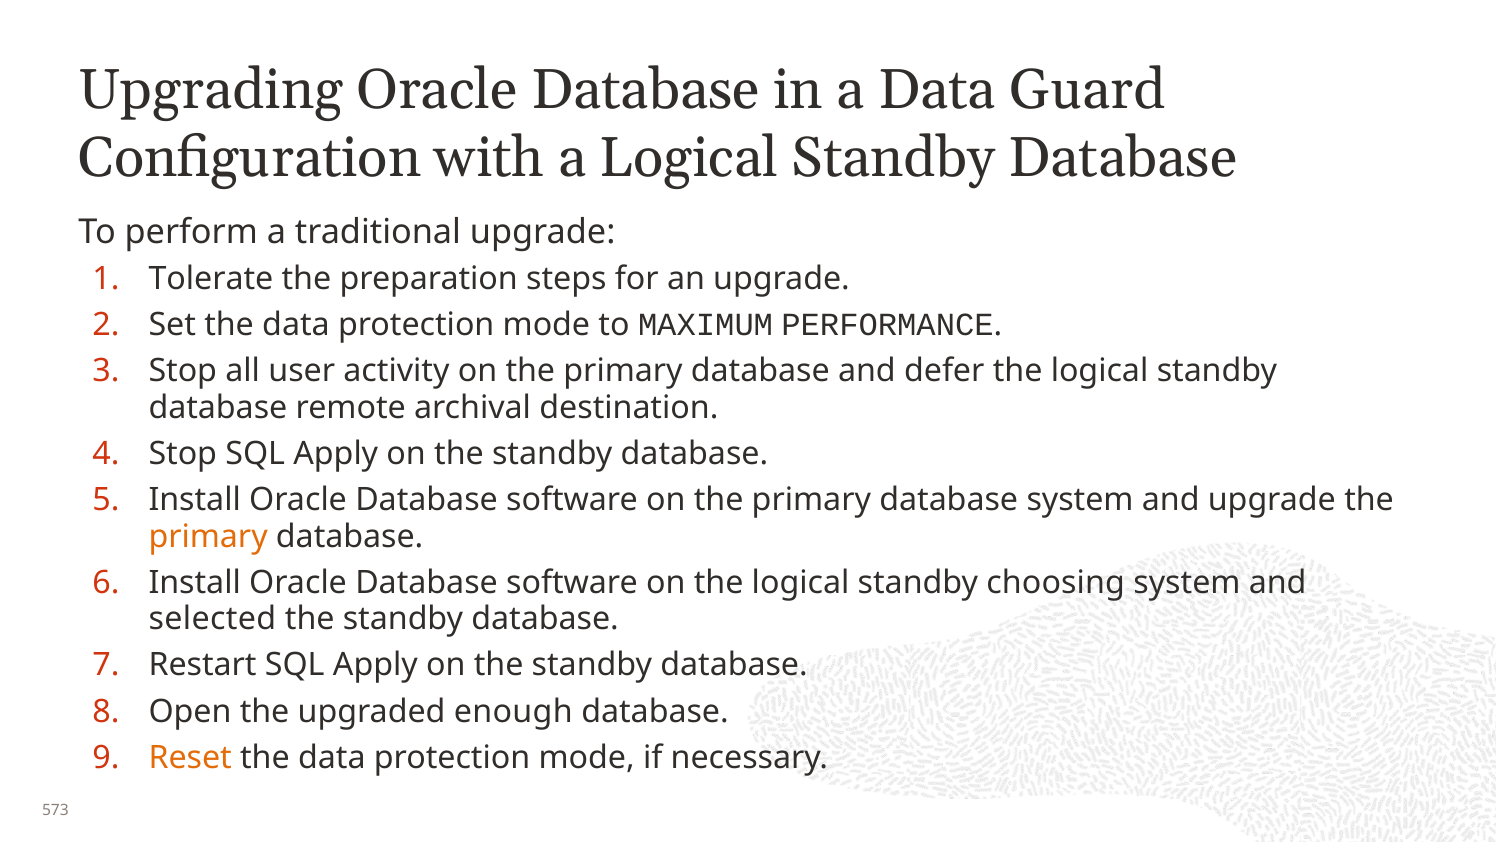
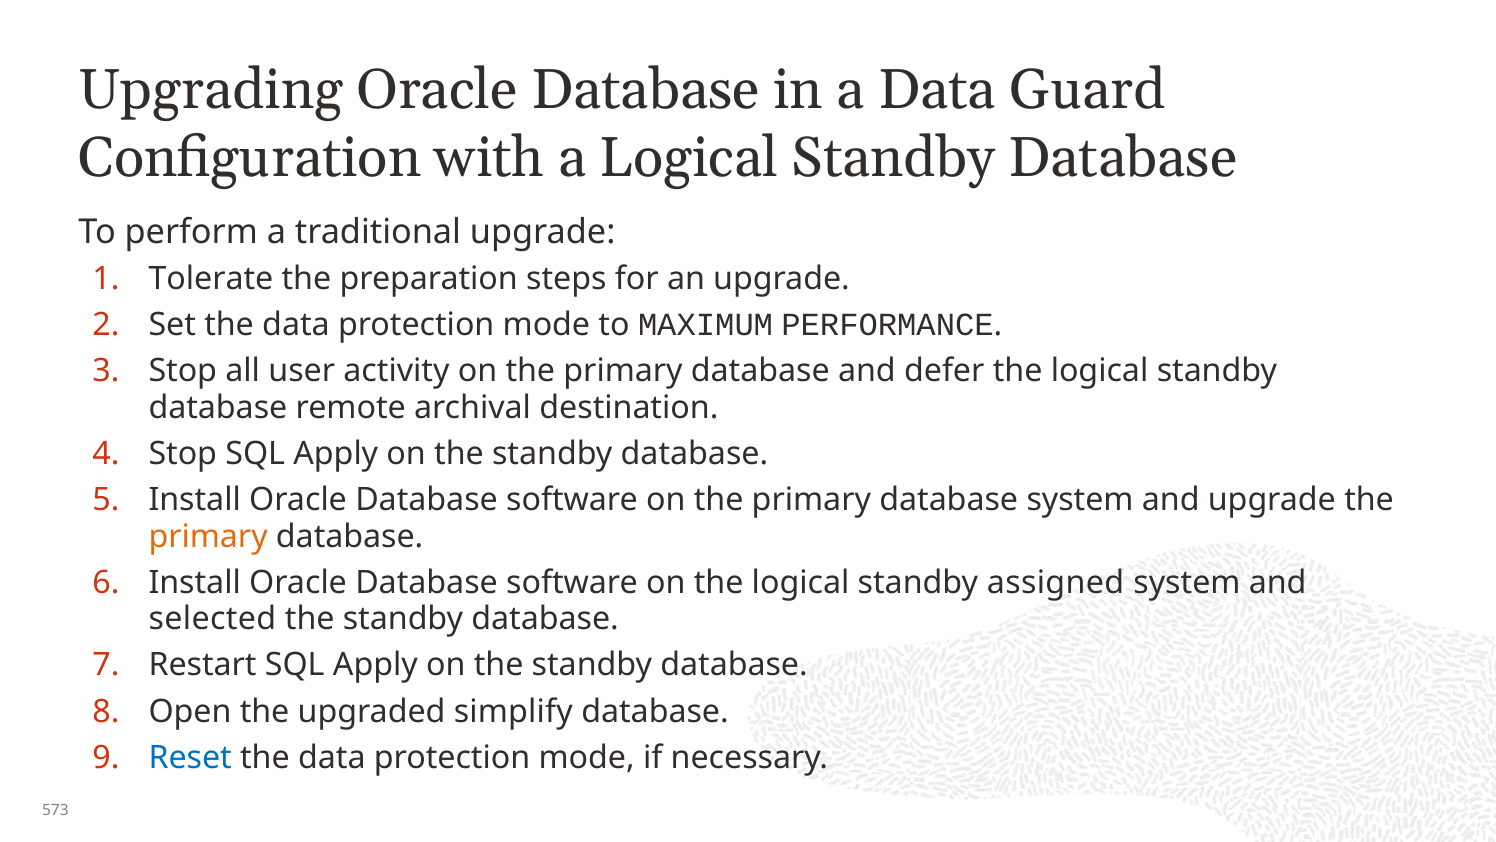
choosing: choosing -> assigned
enough: enough -> simplify
Reset colour: orange -> blue
